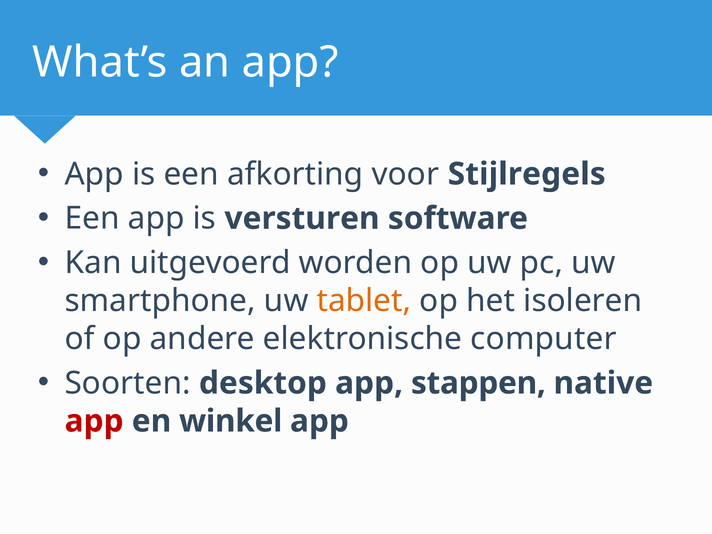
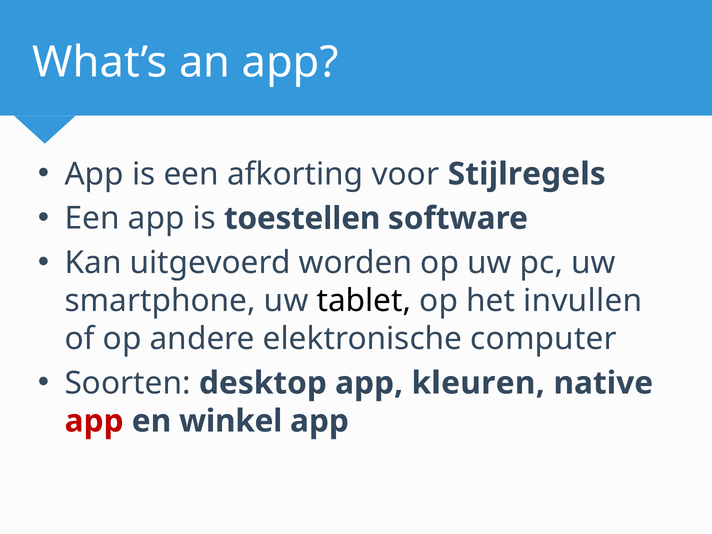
versturen: versturen -> toestellen
tablet colour: orange -> black
isoleren: isoleren -> invullen
stappen: stappen -> kleuren
